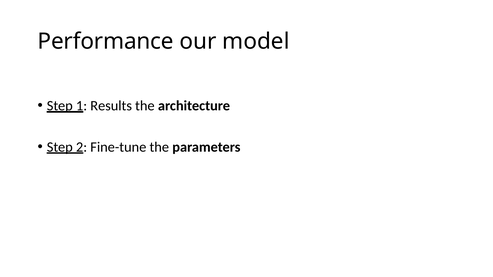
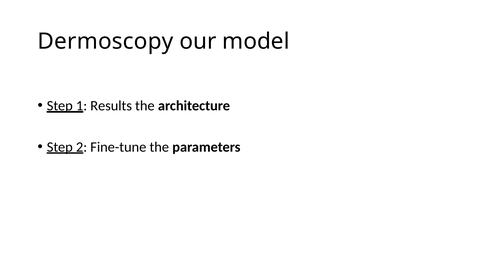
Performance: Performance -> Dermoscopy
